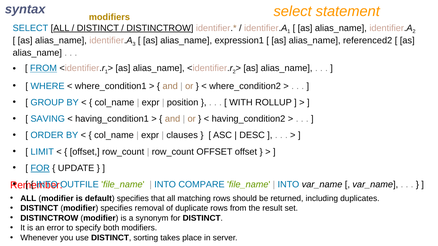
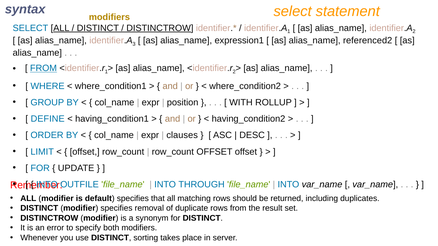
SAVING: SAVING -> DEFINE
FOR at (40, 168) underline: present -> none
COMPARE: COMPARE -> THROUGH
